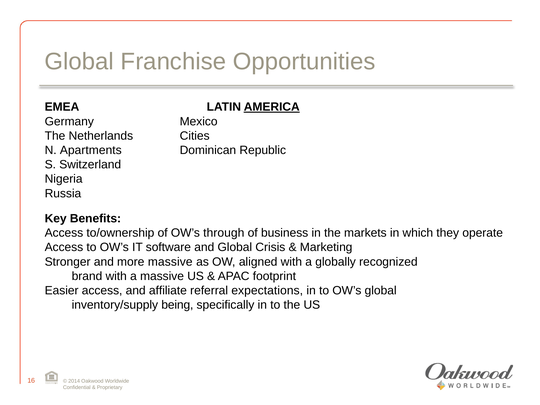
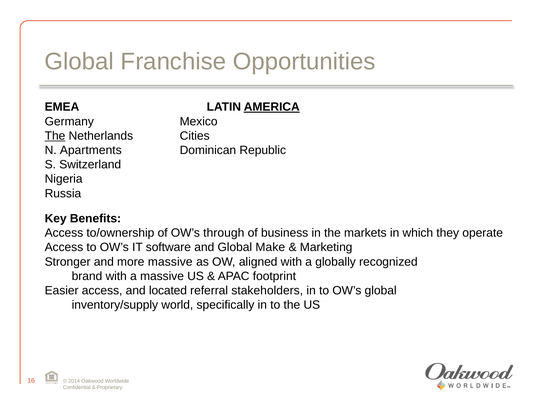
The at (55, 136) underline: none -> present
Crisis: Crisis -> Make
affiliate: affiliate -> located
expectations: expectations -> stakeholders
being: being -> world
